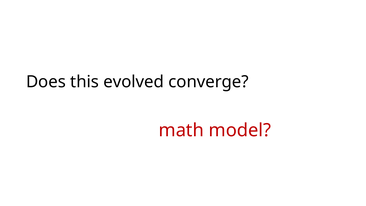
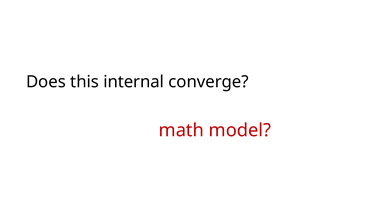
evolved: evolved -> internal
